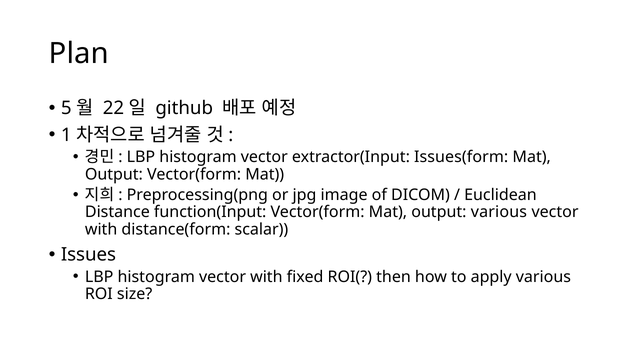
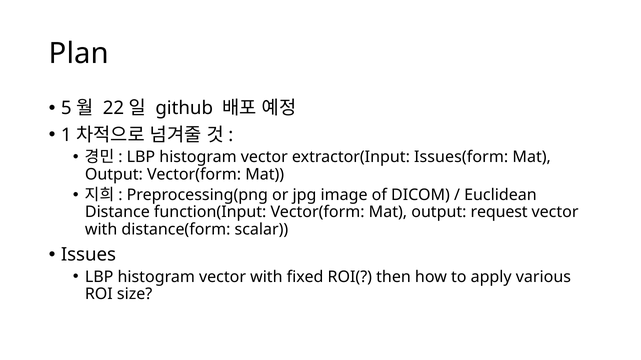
output various: various -> request
